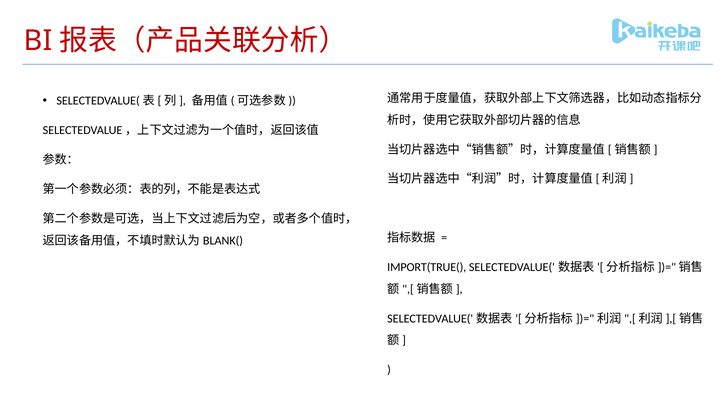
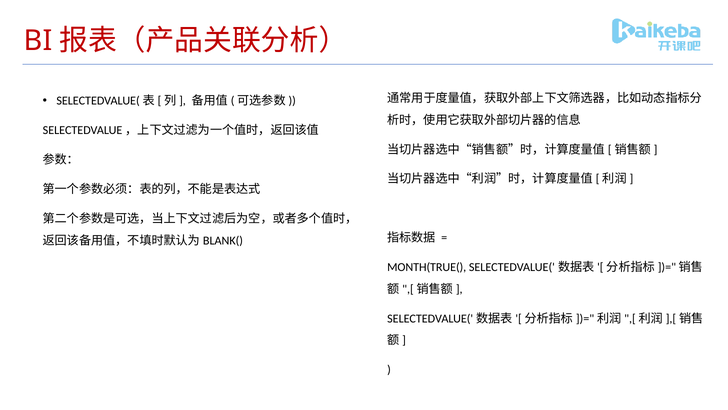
IMPORT(TRUE(: IMPORT(TRUE( -> MONTH(TRUE(
